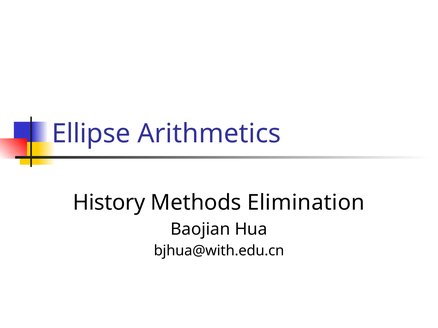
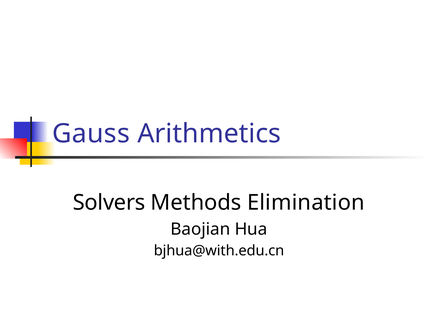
Ellipse: Ellipse -> Gauss
History: History -> Solvers
